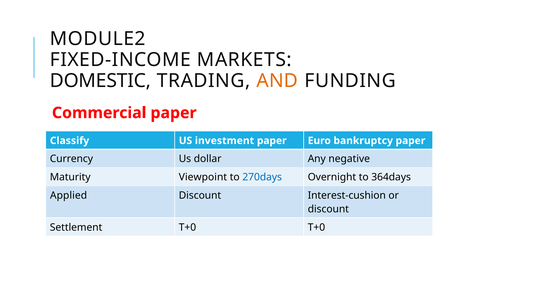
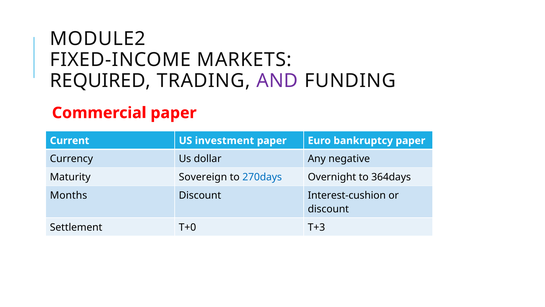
DOMESTIC: DOMESTIC -> REQUIRED
AND colour: orange -> purple
Classify: Classify -> Current
Viewpoint: Viewpoint -> Sovereign
Applied: Applied -> Months
T+0 T+0: T+0 -> T+3
